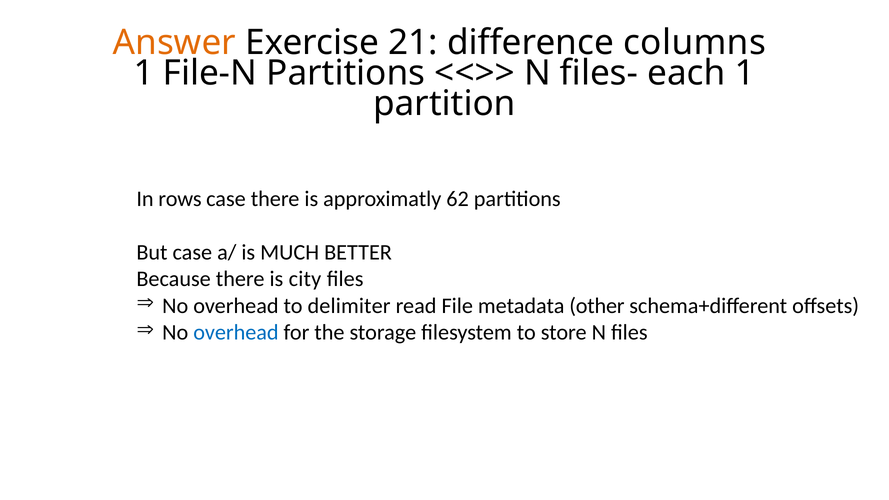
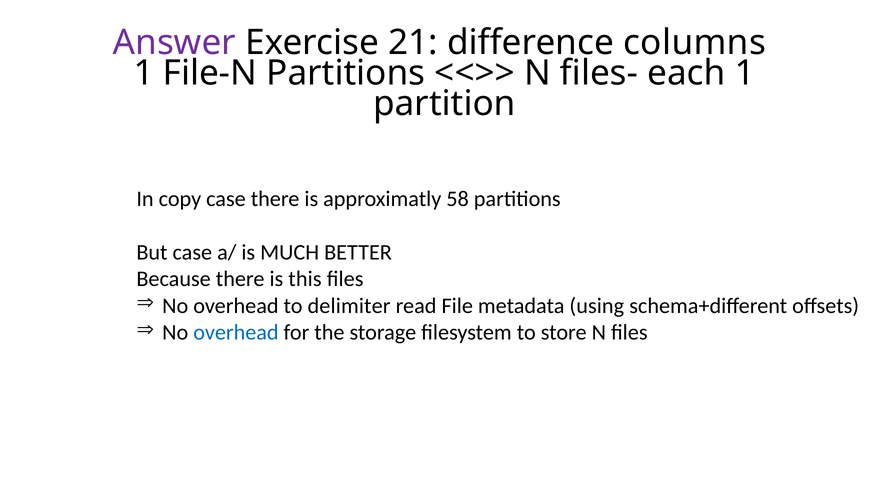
Answer colour: orange -> purple
rows: rows -> copy
62: 62 -> 58
city: city -> this
other: other -> using
